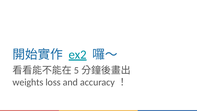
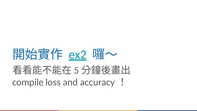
weights: weights -> compile
